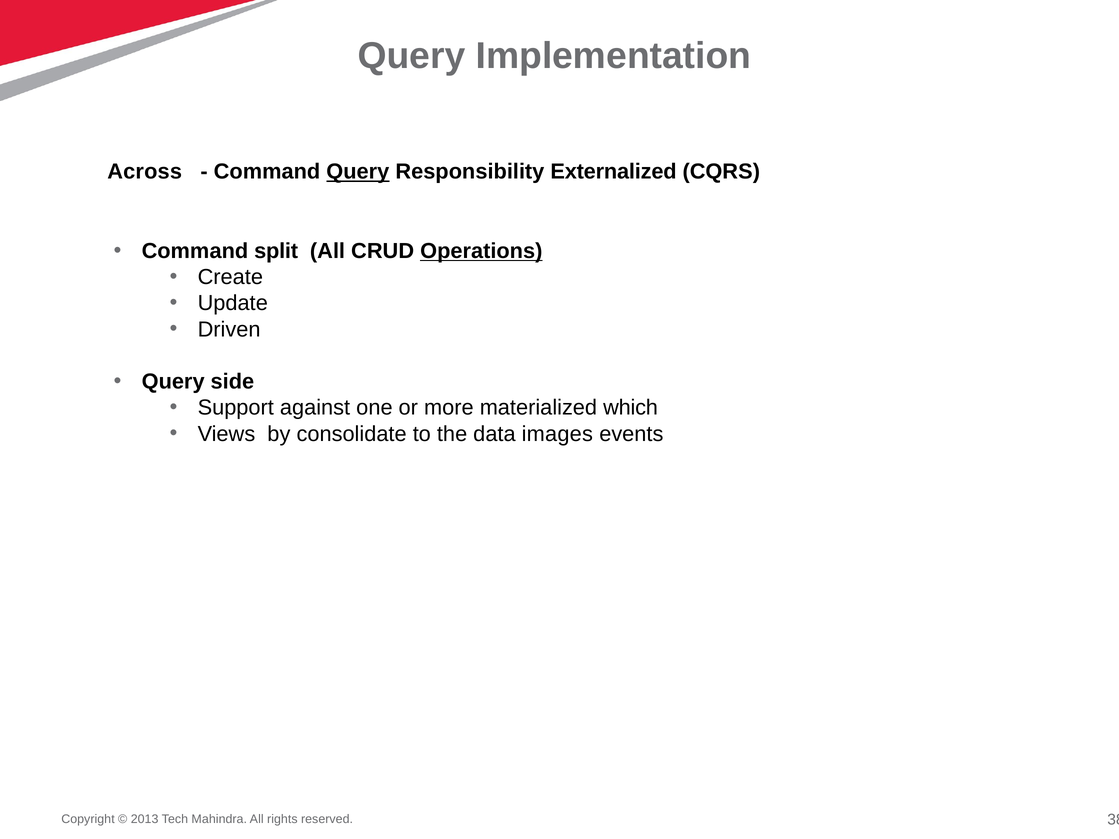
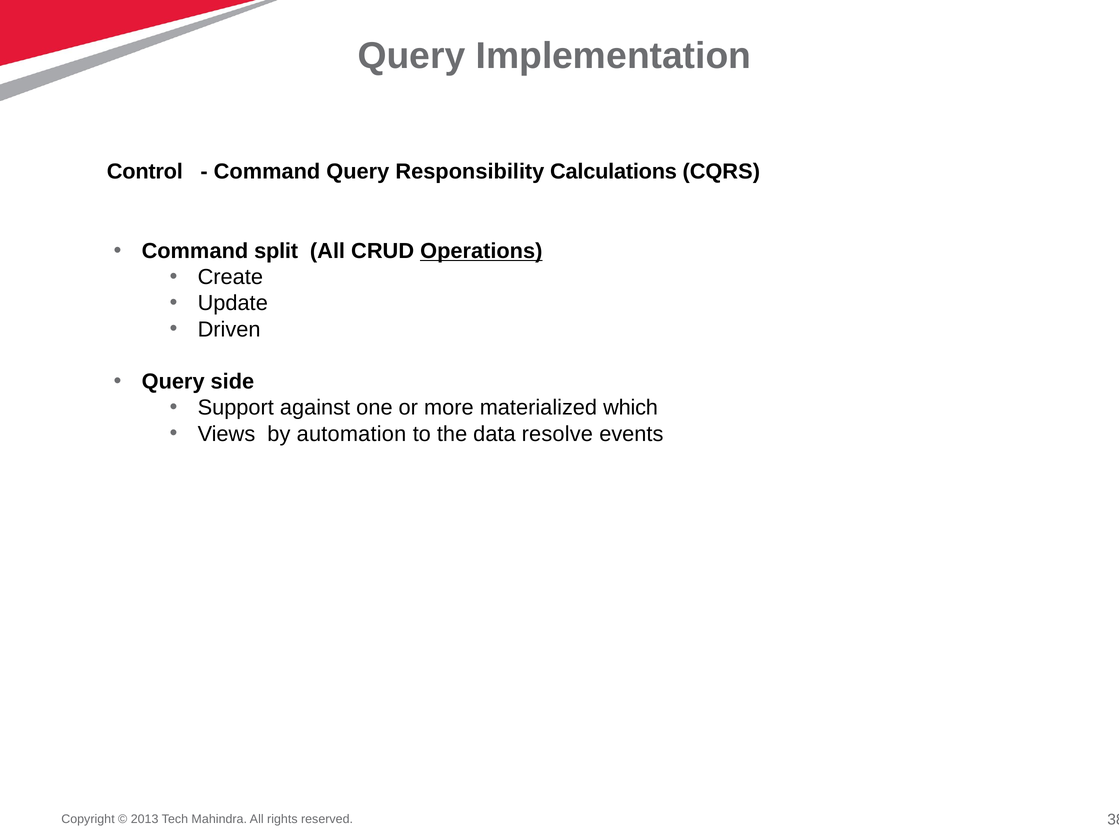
Across: Across -> Control
Query at (358, 172) underline: present -> none
Externalized: Externalized -> Calculations
consolidate: consolidate -> automation
images: images -> resolve
